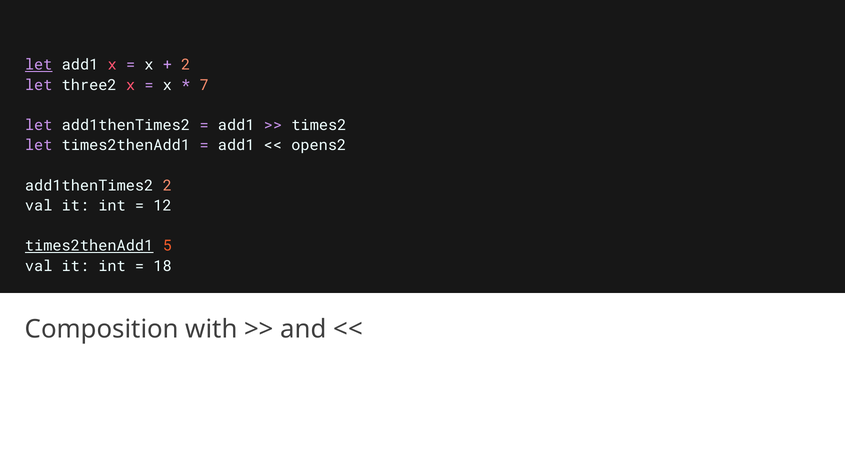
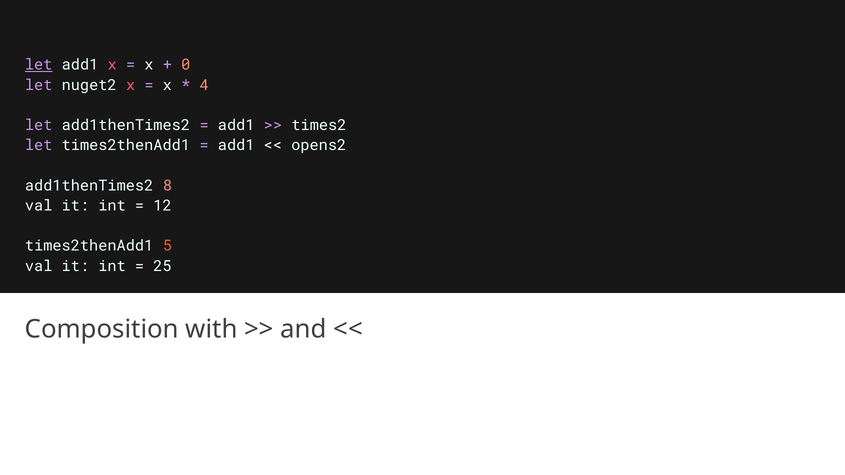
2 at (186, 65): 2 -> 0
three2: three2 -> nuget2
7: 7 -> 4
add1thenTimes2 2: 2 -> 8
times2thenAdd1 at (89, 246) underline: present -> none
18: 18 -> 25
